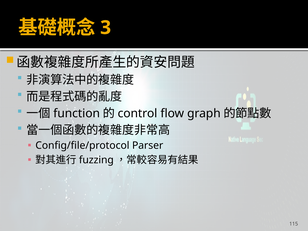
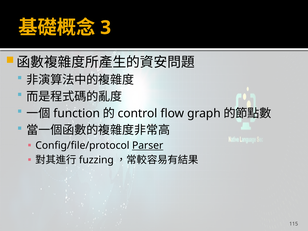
Parser underline: none -> present
